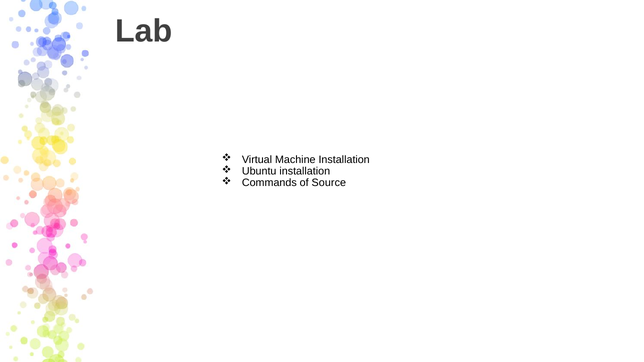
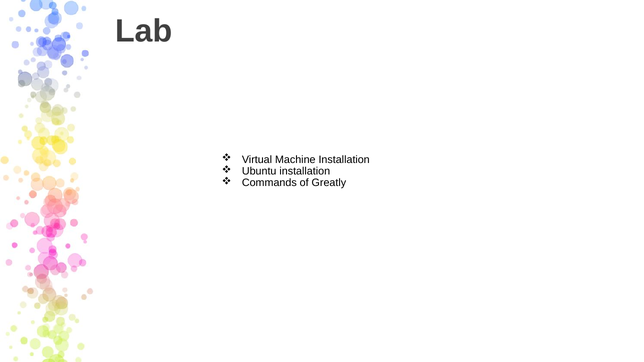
Source: Source -> Greatly
